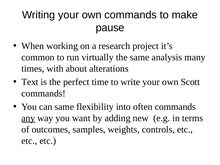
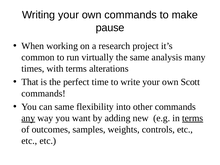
with about: about -> terms
Text: Text -> That
often: often -> other
terms at (193, 118) underline: none -> present
